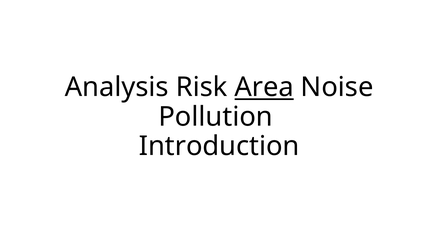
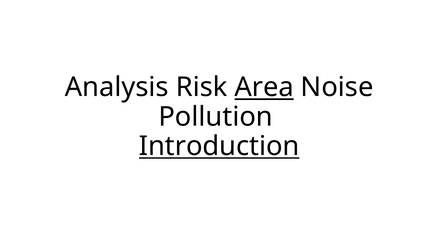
Introduction underline: none -> present
